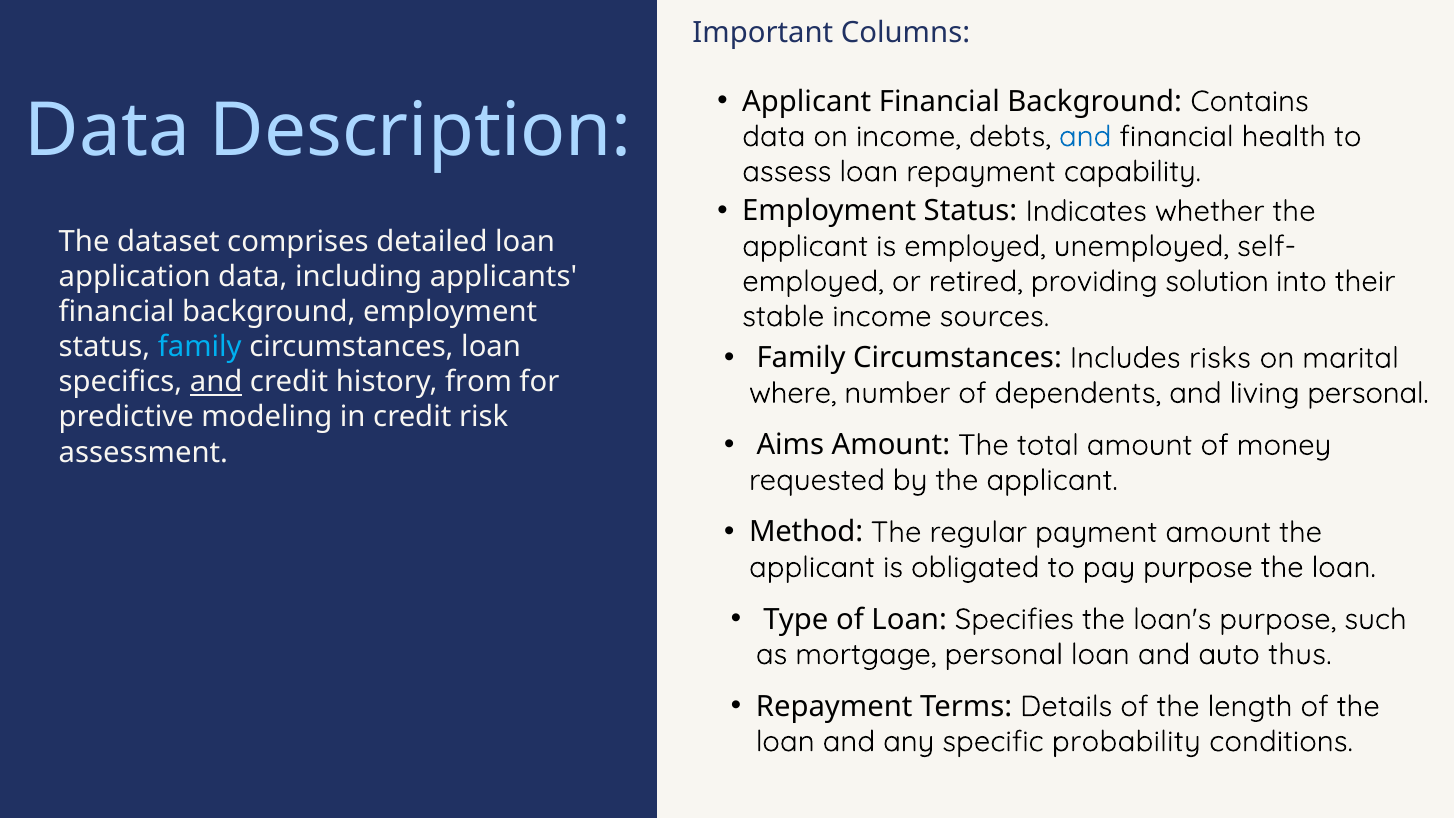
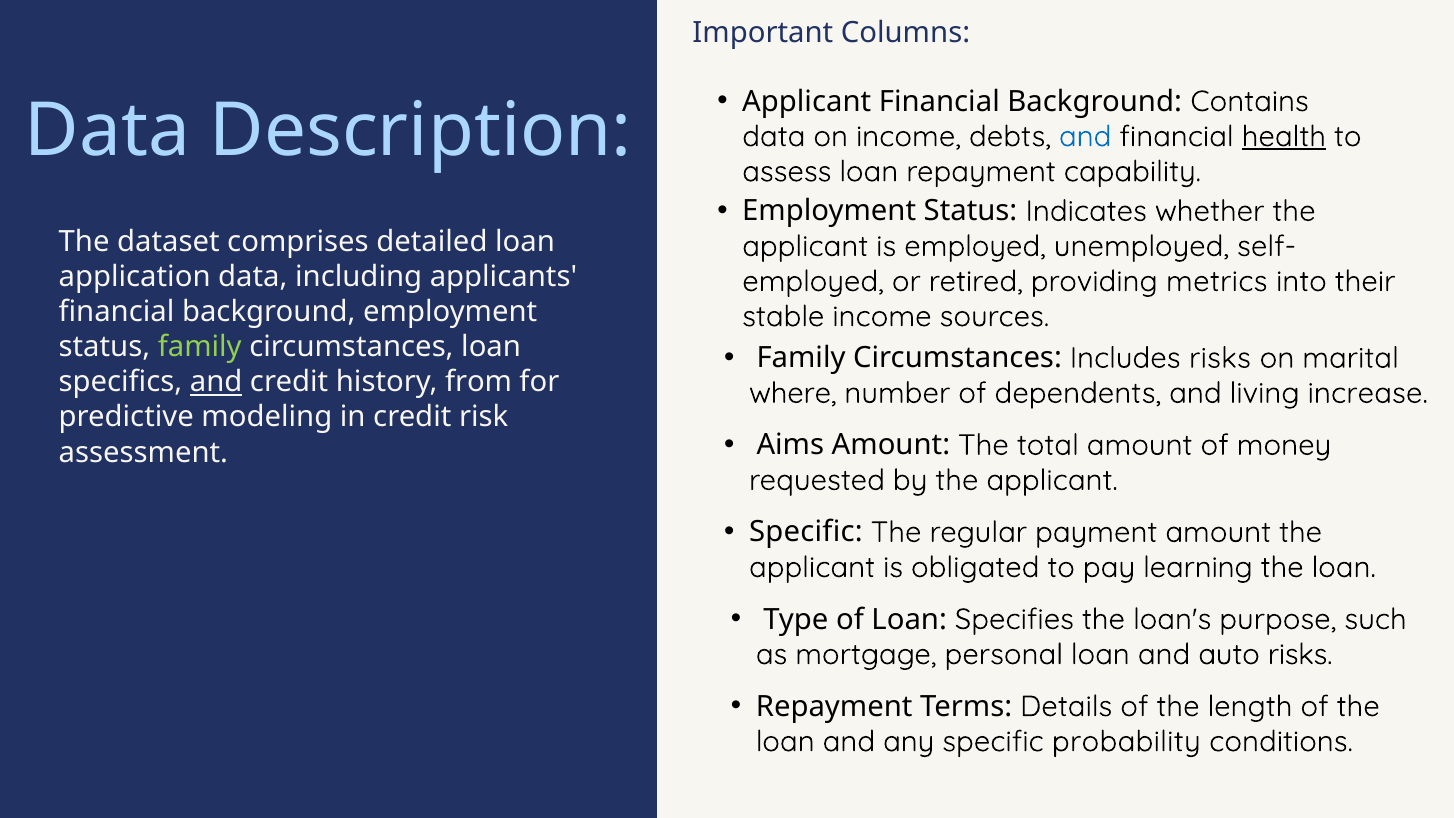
health underline: none -> present
solution: solution -> metrics
family at (200, 347) colour: light blue -> light green
living personal: personal -> increase
Method at (806, 532): Method -> Specific
pay purpose: purpose -> learning
auto thus: thus -> risks
